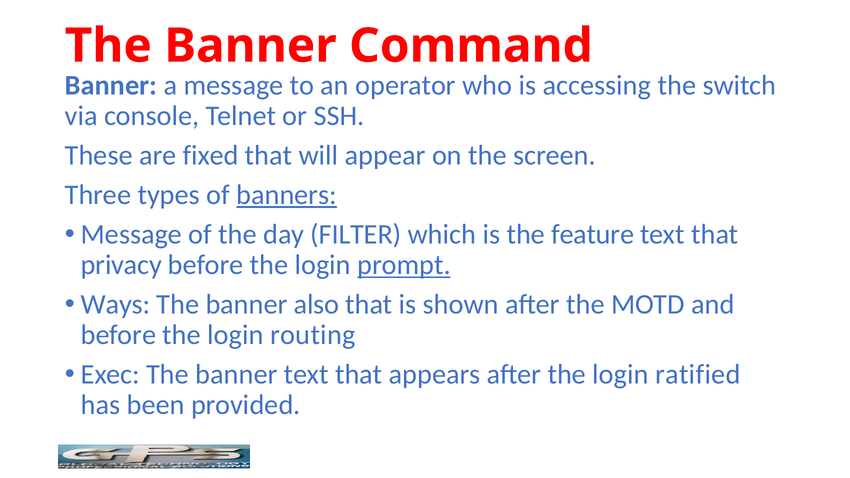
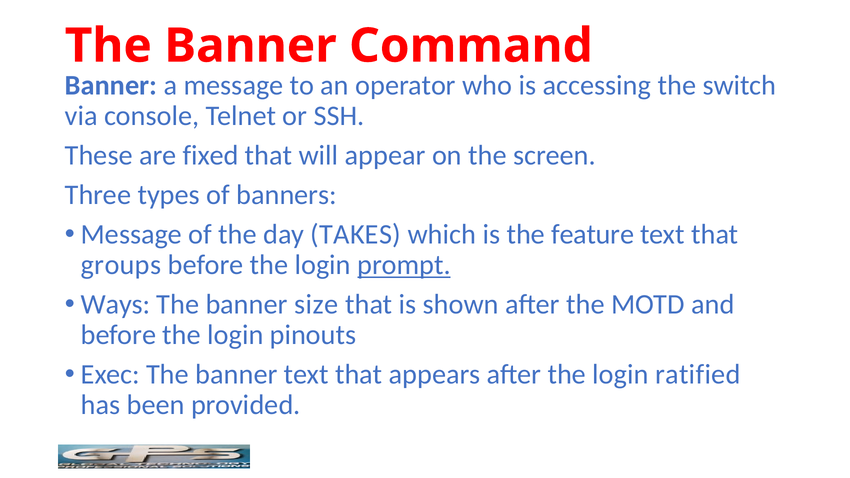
banners underline: present -> none
FILTER: FILTER -> TAKES
privacy: privacy -> groups
also: also -> size
routing: routing -> pinouts
